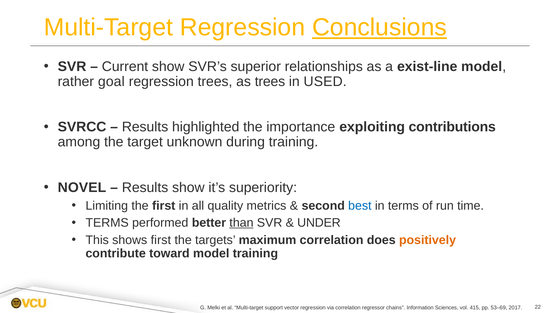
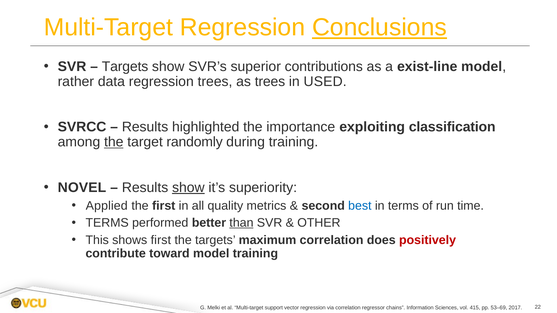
Current at (125, 67): Current -> Targets
relationships: relationships -> contributions
goal: goal -> data
contributions: contributions -> classification
the at (114, 142) underline: none -> present
unknown: unknown -> randomly
show at (188, 188) underline: none -> present
Limiting: Limiting -> Applied
UNDER: UNDER -> OTHER
positively colour: orange -> red
